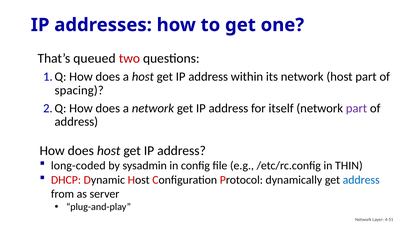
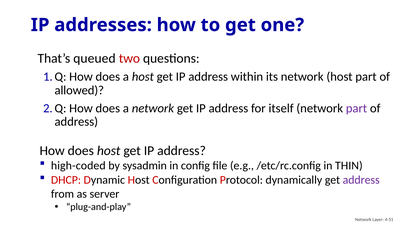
spacing: spacing -> allowed
long-coded: long-coded -> high-coded
address at (361, 180) colour: blue -> purple
